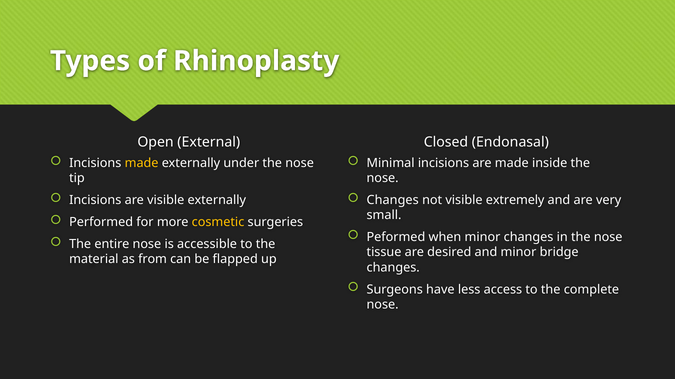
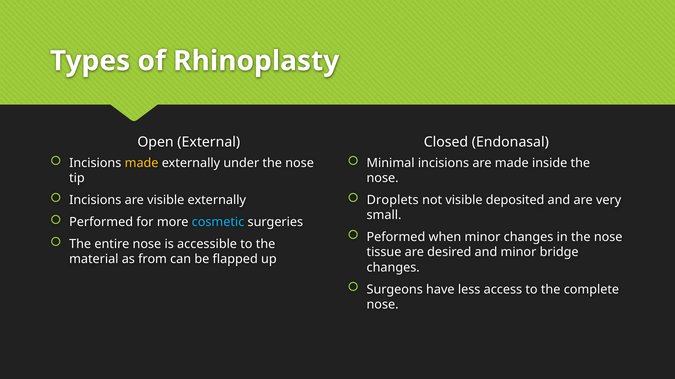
Changes at (393, 200): Changes -> Droplets
extremely: extremely -> deposited
cosmetic colour: yellow -> light blue
